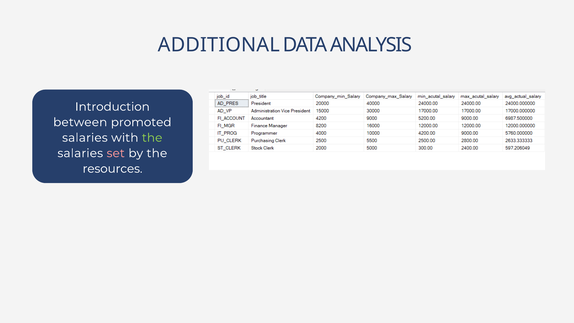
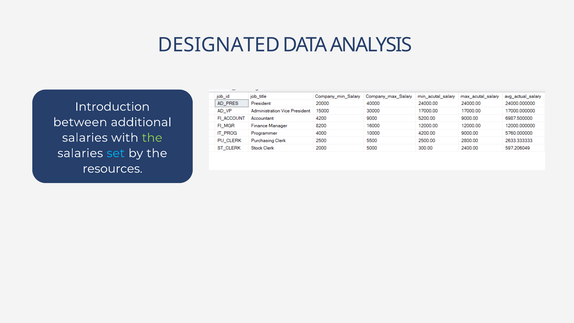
ADDITIONAL: ADDITIONAL -> DESIGNATED
promoted: promoted -> additional
set colour: pink -> light blue
